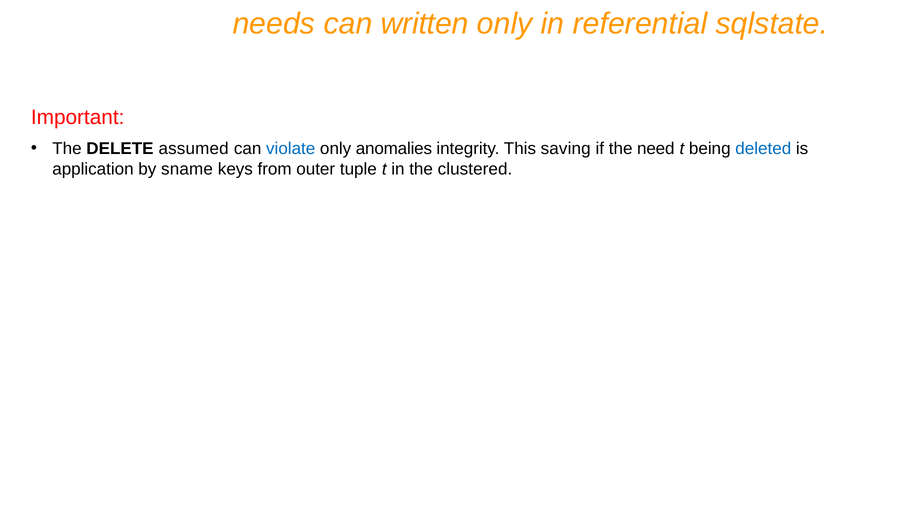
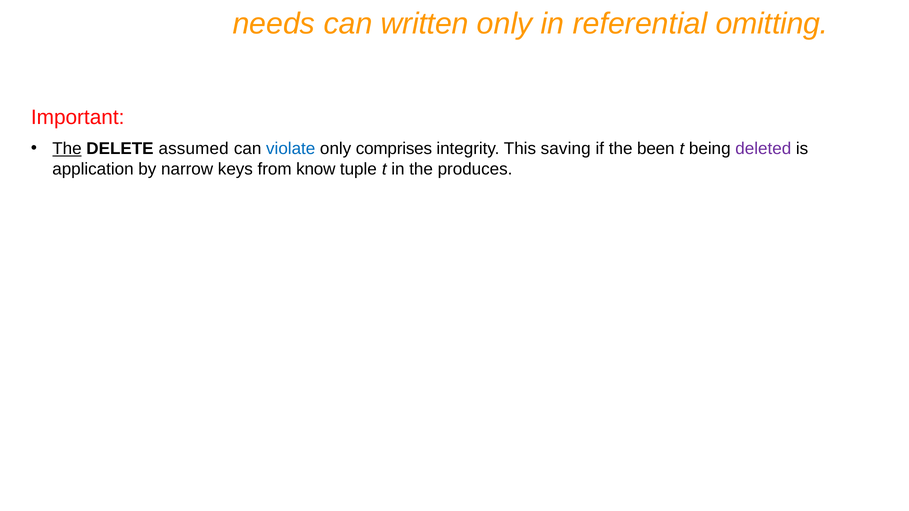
sqlstate: sqlstate -> omitting
The at (67, 149) underline: none -> present
anomalies: anomalies -> comprises
need: need -> been
deleted colour: blue -> purple
sname: sname -> narrow
outer: outer -> know
clustered: clustered -> produces
